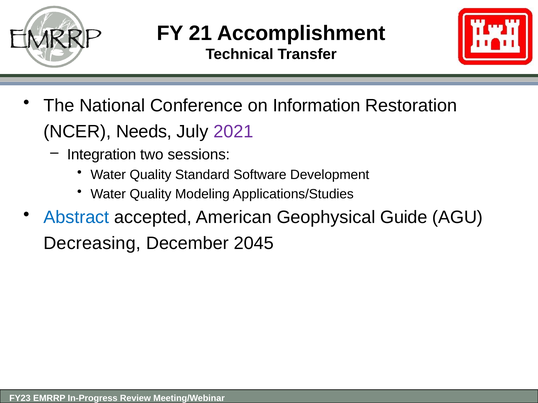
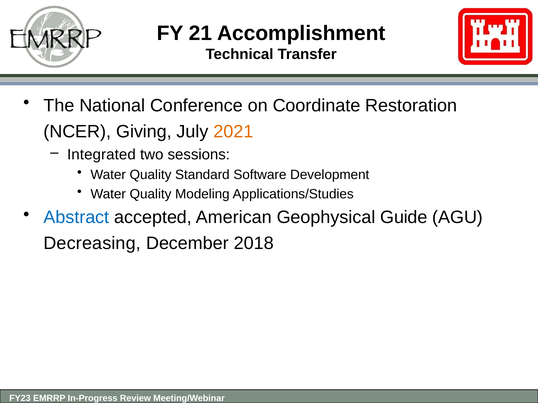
Information: Information -> Coordinate
Needs: Needs -> Giving
2021 colour: purple -> orange
Integration: Integration -> Integrated
2045: 2045 -> 2018
